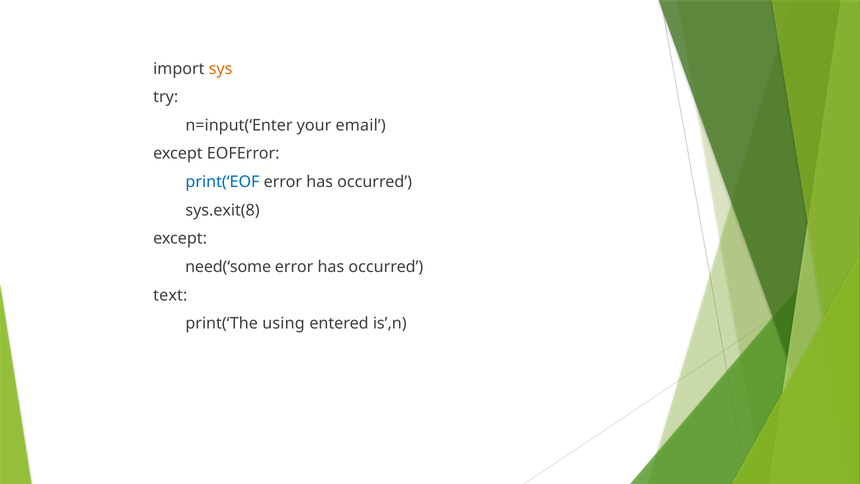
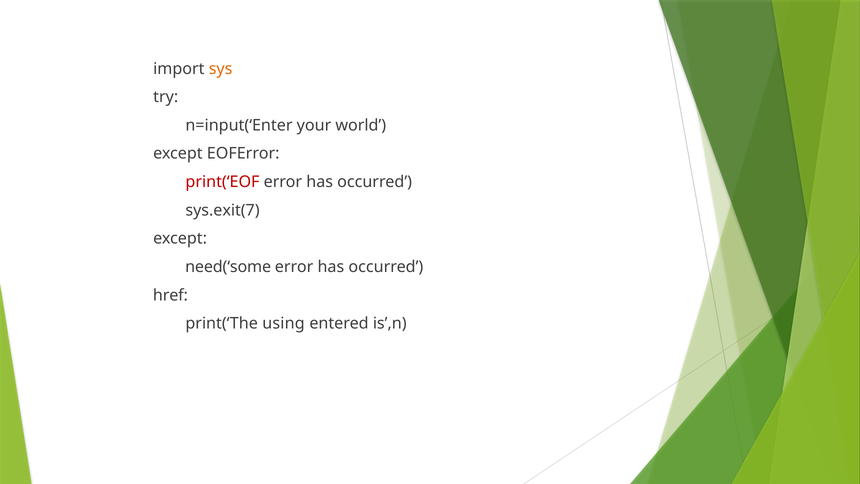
email: email -> world
print(‘EOF colour: blue -> red
sys.exit(8: sys.exit(8 -> sys.exit(7
text: text -> href
